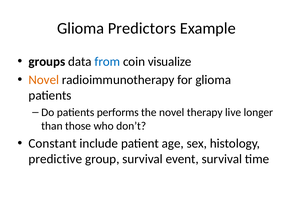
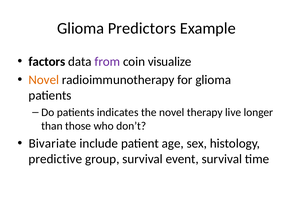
groups: groups -> factors
from colour: blue -> purple
performs: performs -> indicates
Constant: Constant -> Bivariate
